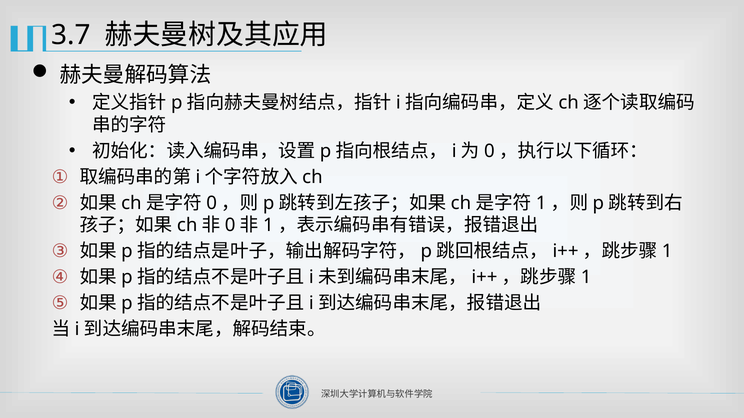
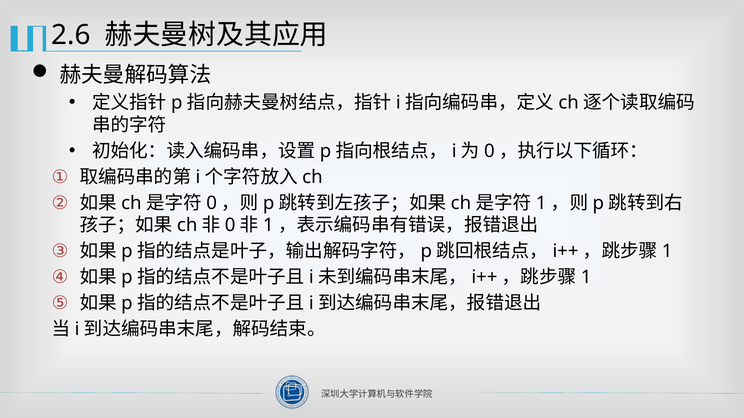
3.7: 3.7 -> 2.6
